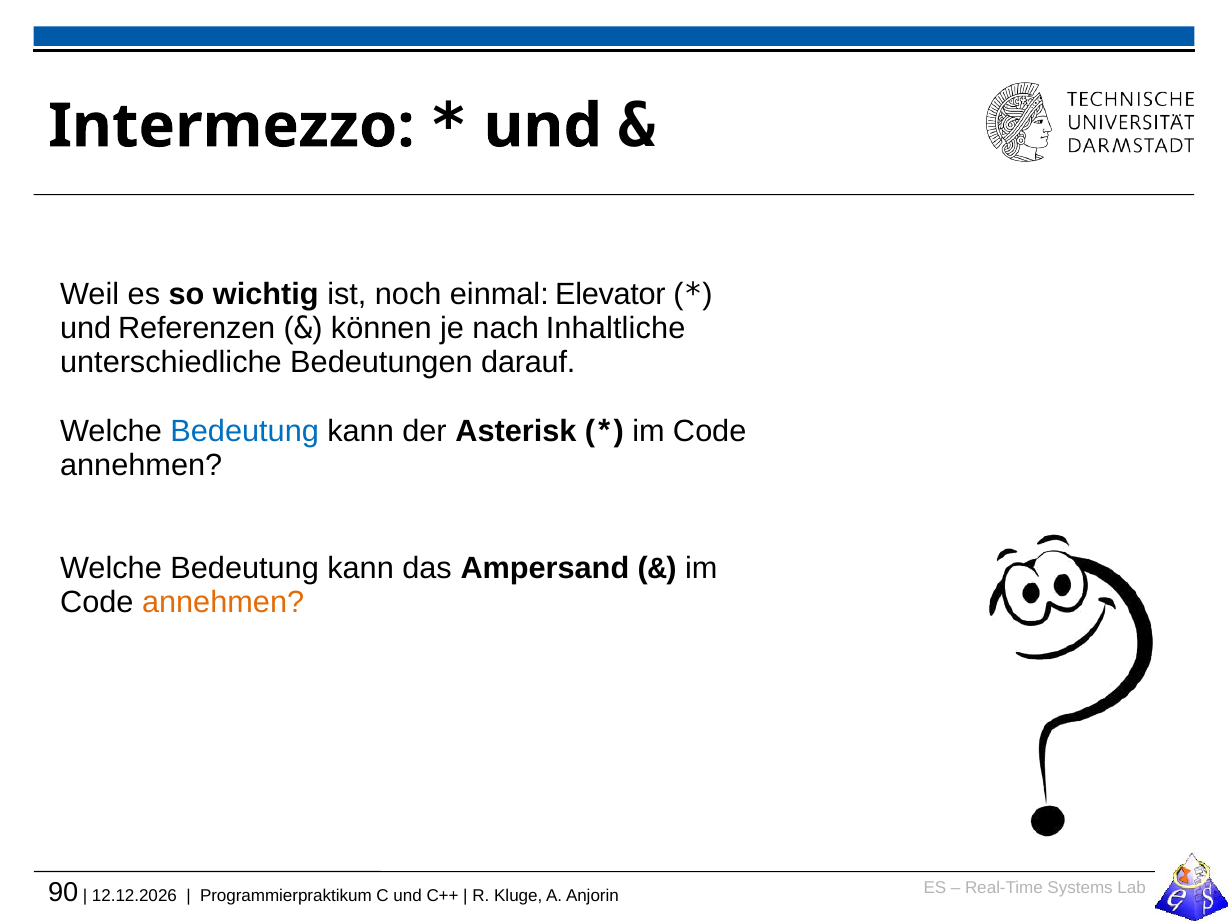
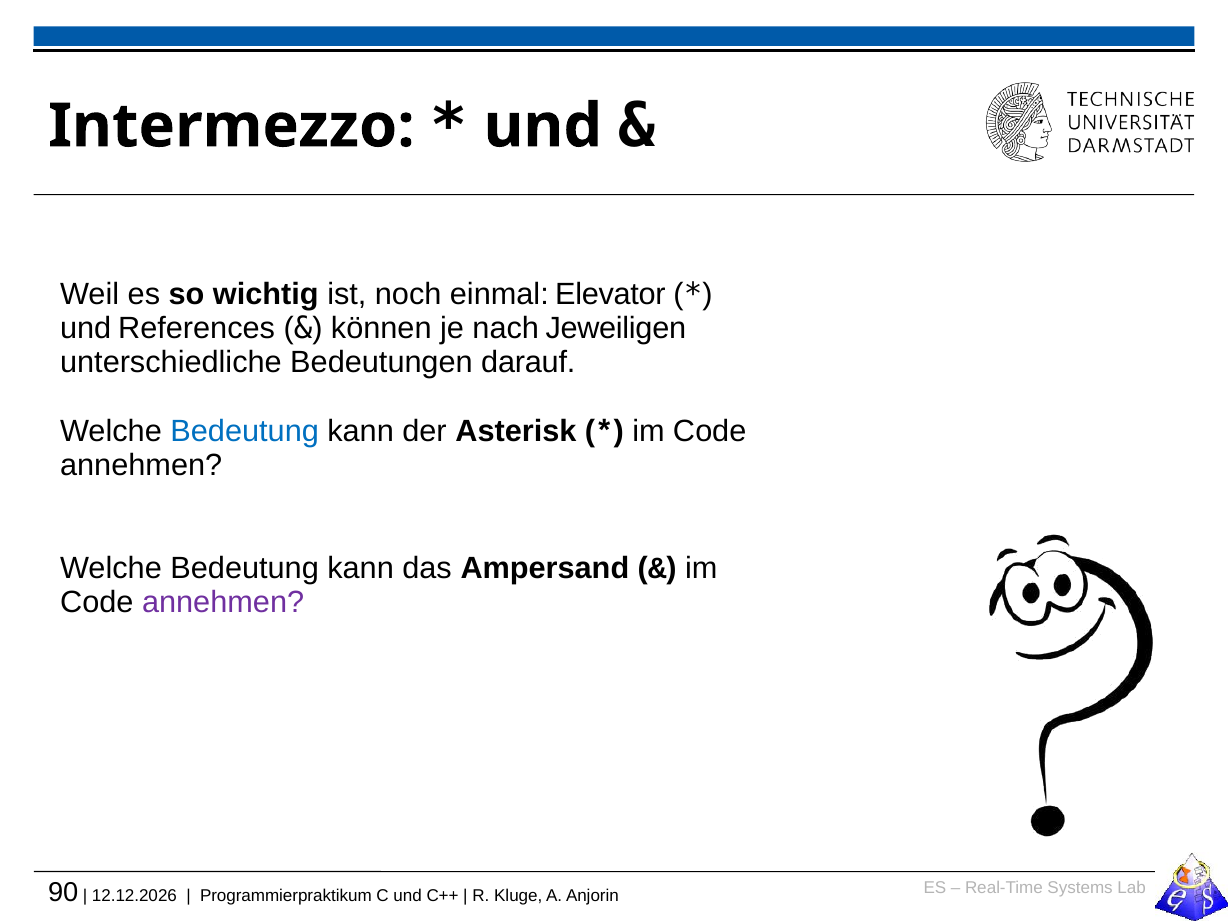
Referenzen: Referenzen -> References
Inhaltliche: Inhaltliche -> Jeweiligen
annehmen at (223, 603) colour: orange -> purple
